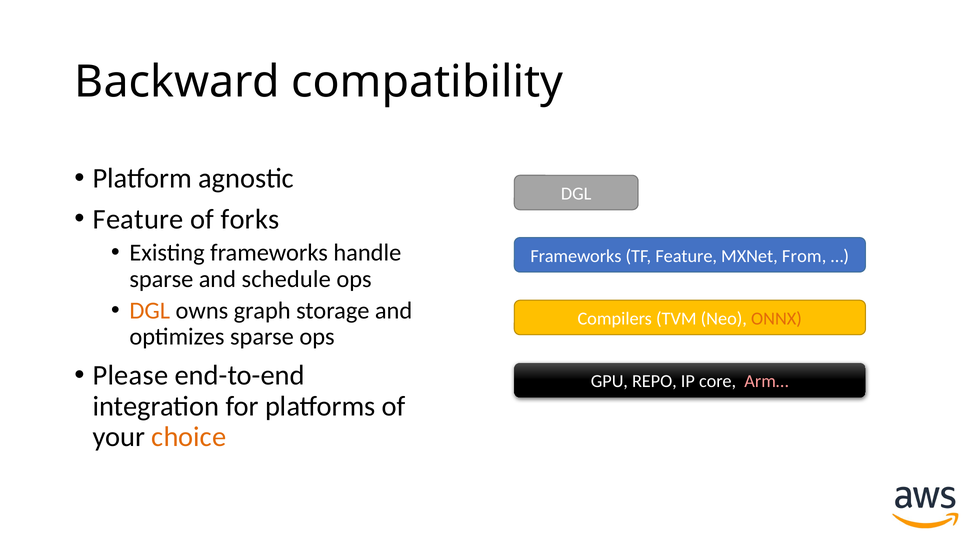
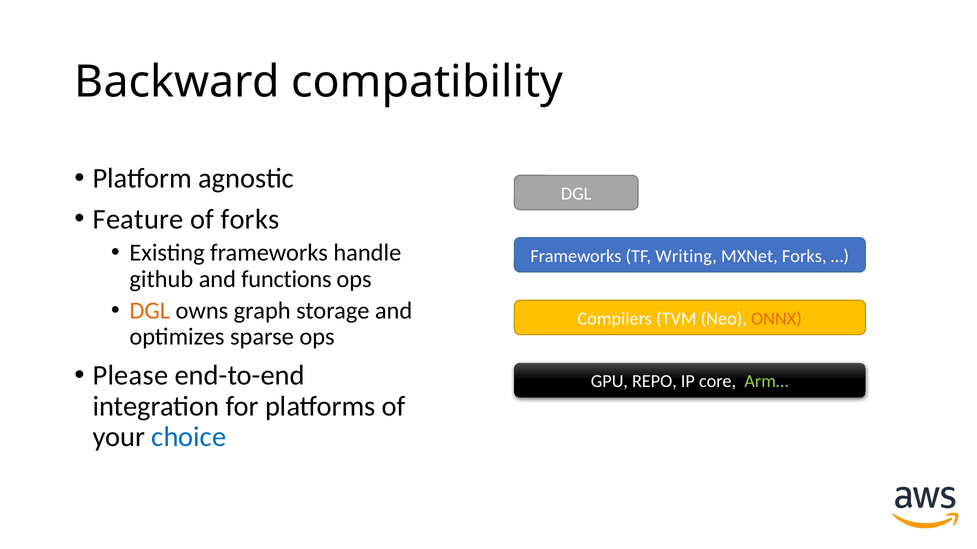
TF Feature: Feature -> Writing
MXNet From: From -> Forks
sparse at (161, 279): sparse -> github
schedule: schedule -> functions
Arm… colour: pink -> light green
choice colour: orange -> blue
